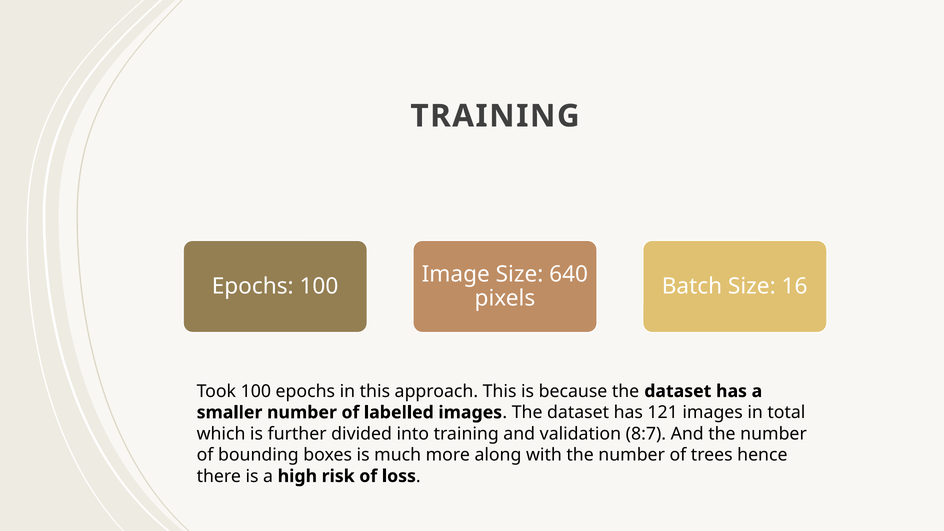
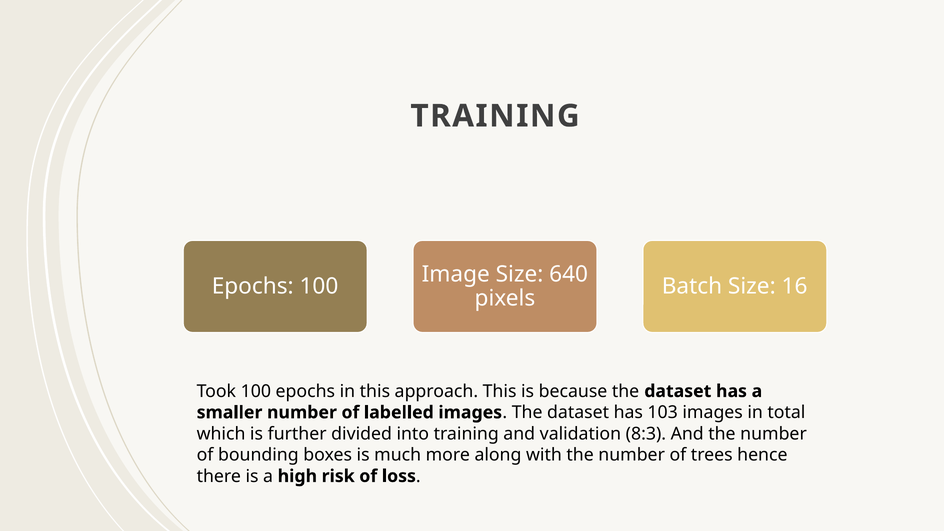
121: 121 -> 103
8:7: 8:7 -> 8:3
